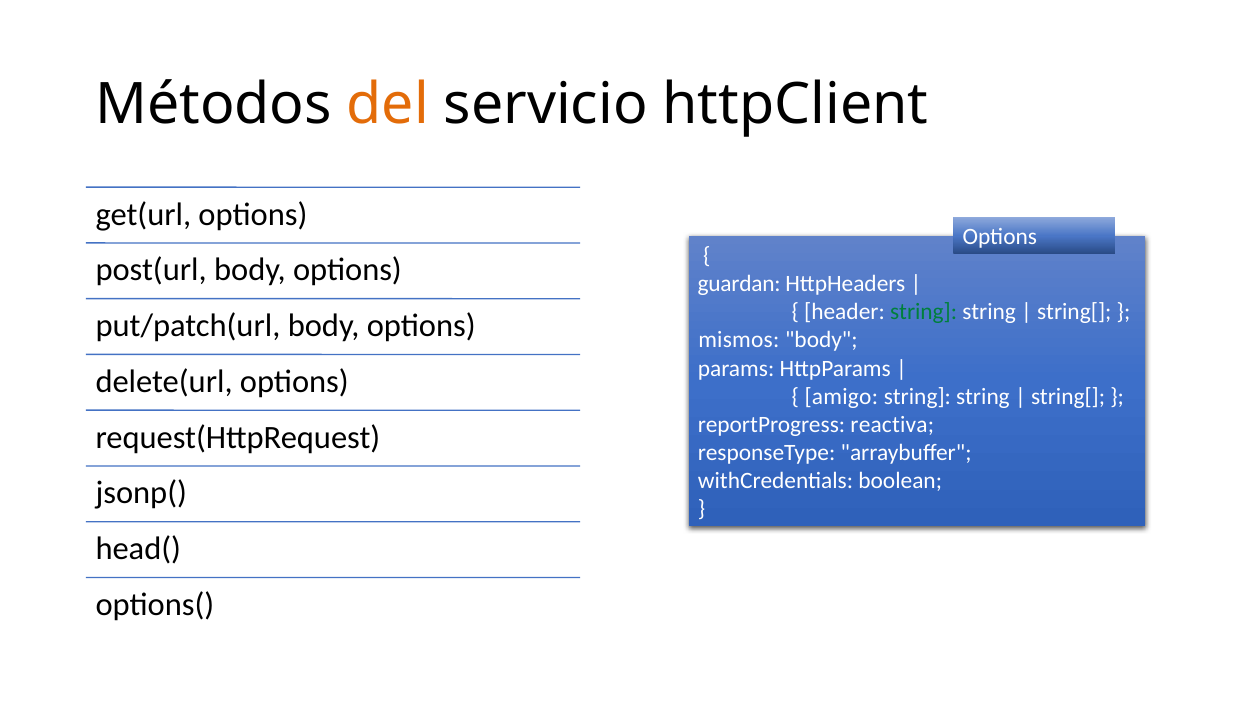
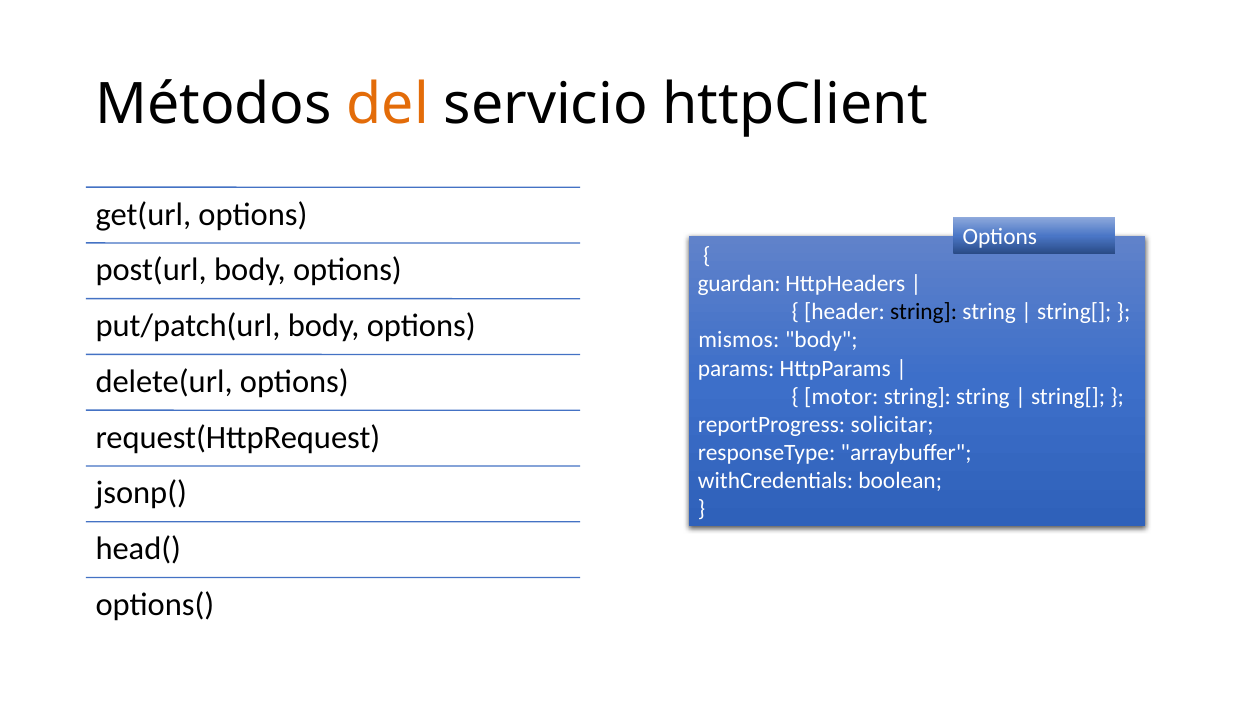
string at (924, 312) colour: green -> black
amigo: amigo -> motor
reactiva: reactiva -> solicitar
